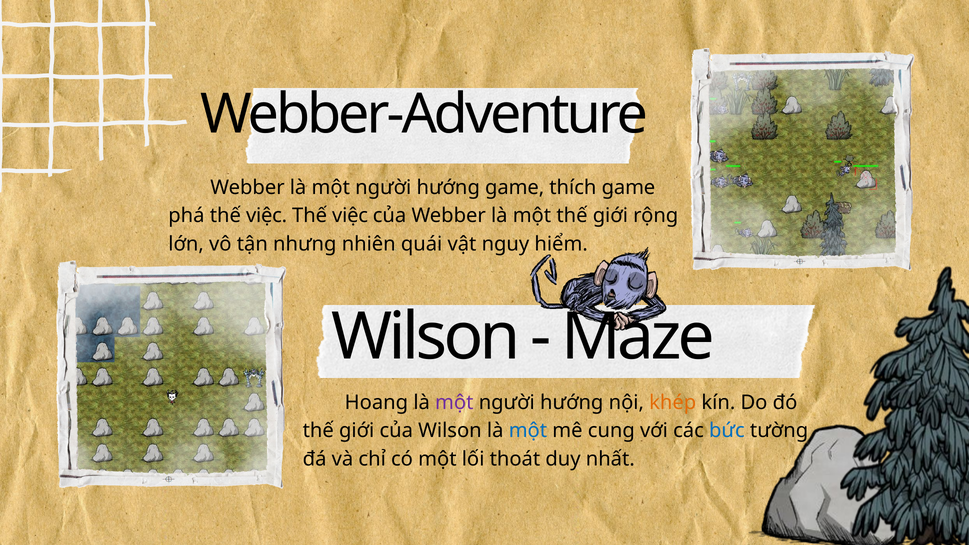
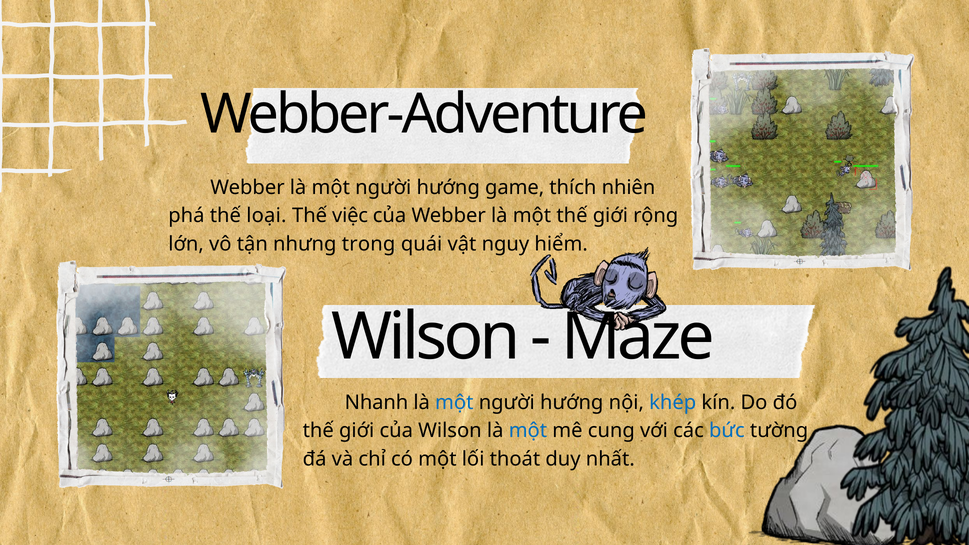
thích game: game -> nhiên
phá thế việc: việc -> loại
nhiên: nhiên -> trong
Hoang: Hoang -> Nhanh
một at (454, 402) colour: purple -> blue
khép colour: orange -> blue
